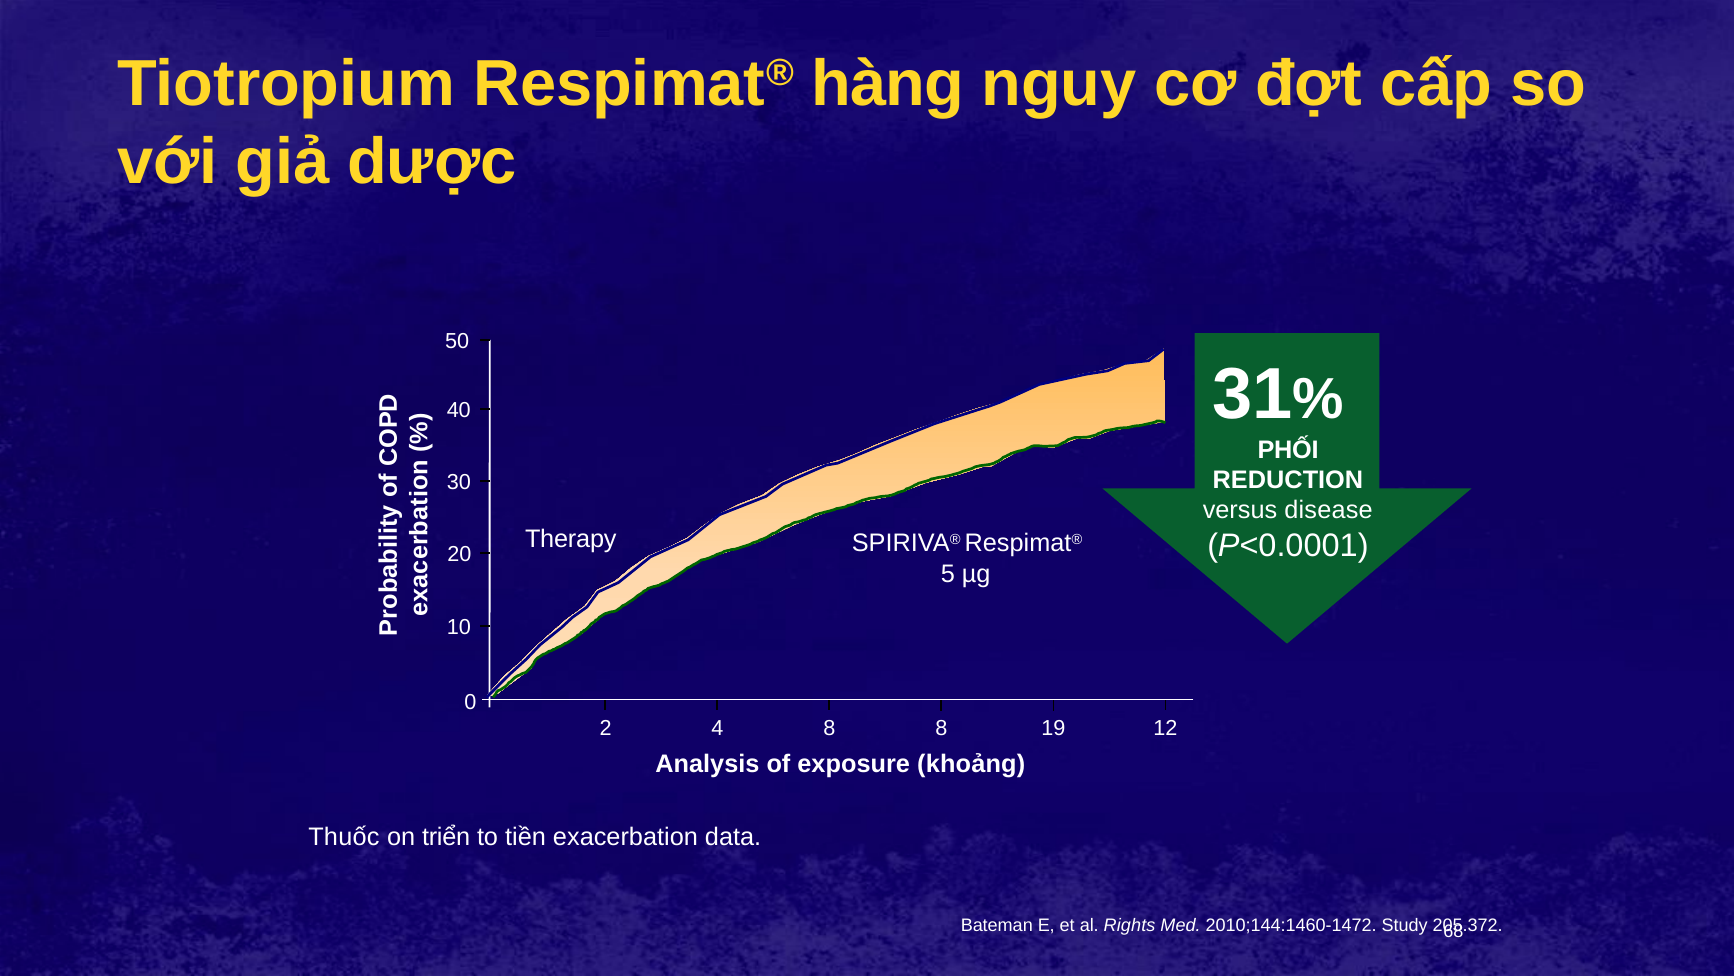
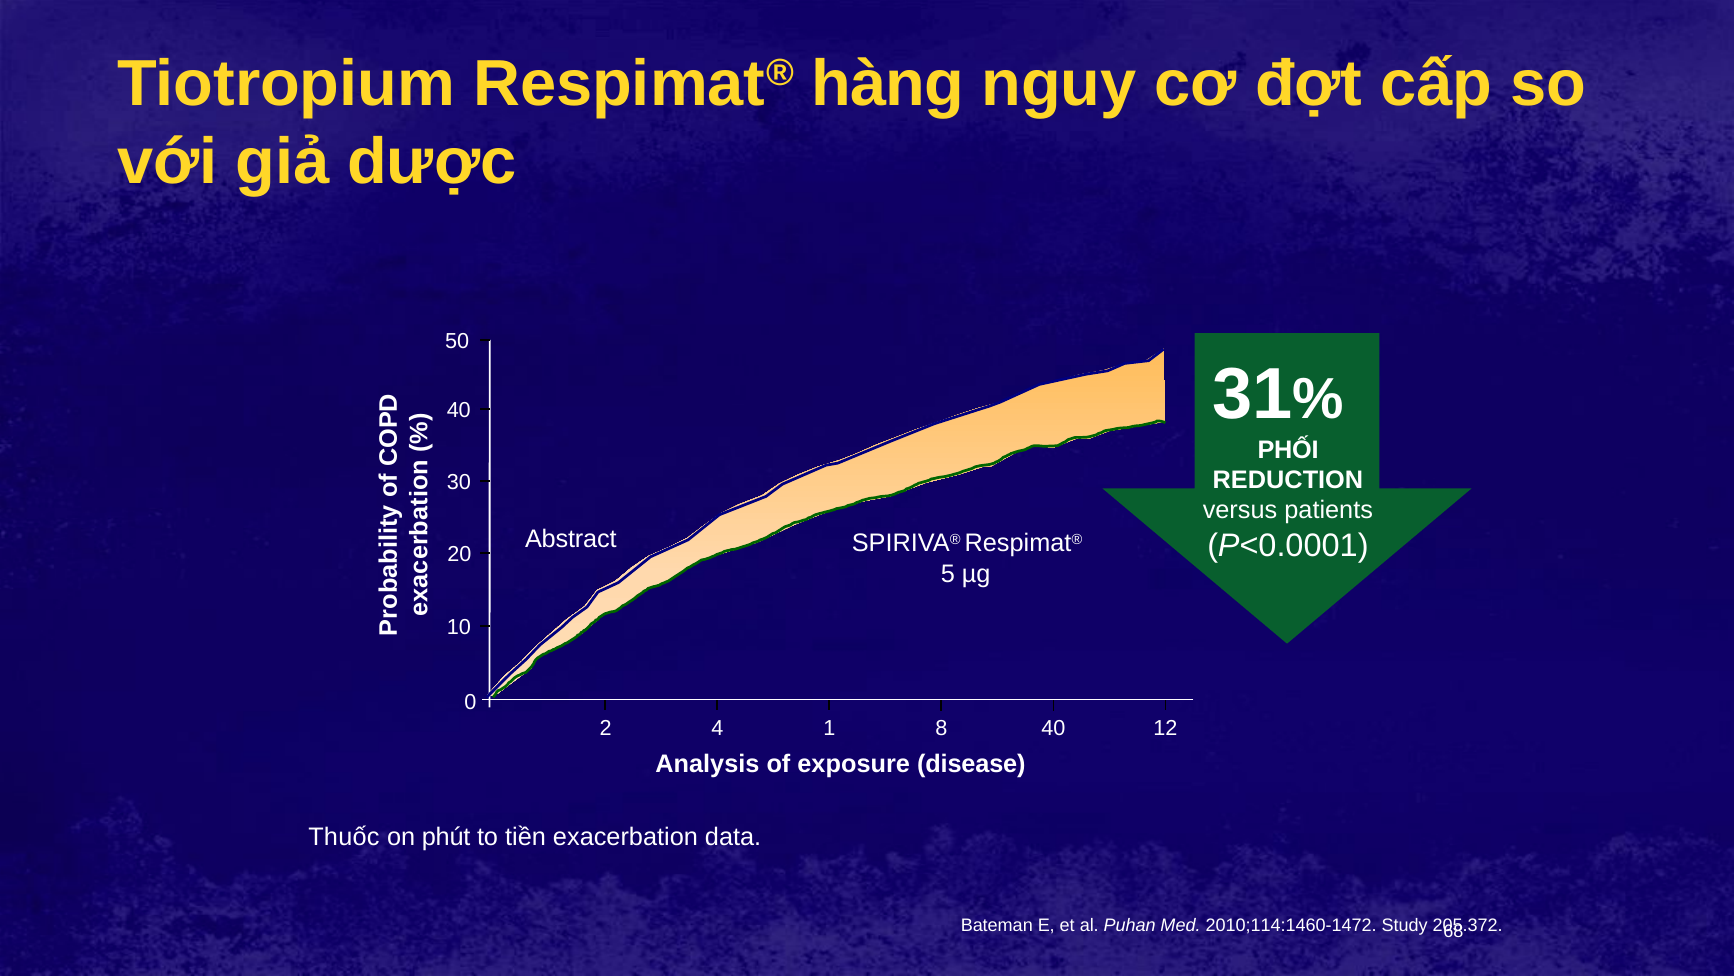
disease: disease -> patients
Therapy: Therapy -> Abstract
4 8: 8 -> 1
8 19: 19 -> 40
khoảng: khoảng -> disease
triển: triển -> phút
Rights: Rights -> Puhan
2010;144:1460-1472: 2010;144:1460-1472 -> 2010;114:1460-1472
